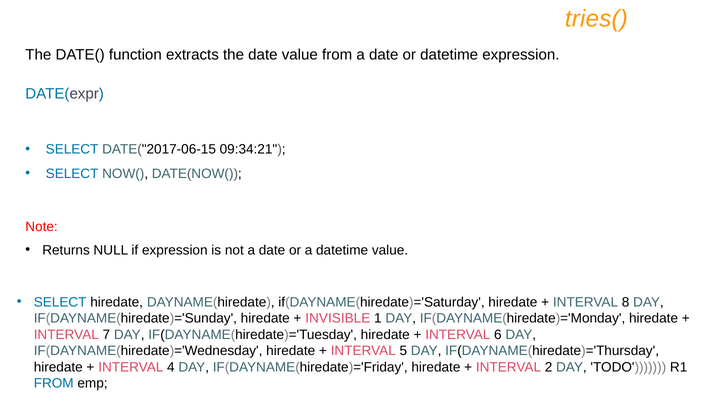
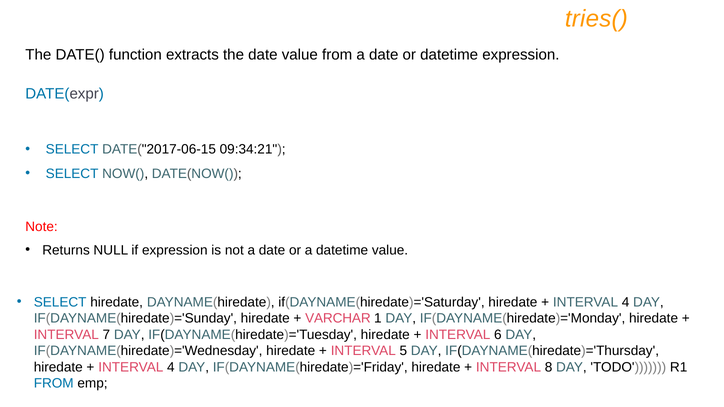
8 at (626, 302): 8 -> 4
INVISIBLE: INVISIBLE -> VARCHAR
2: 2 -> 8
